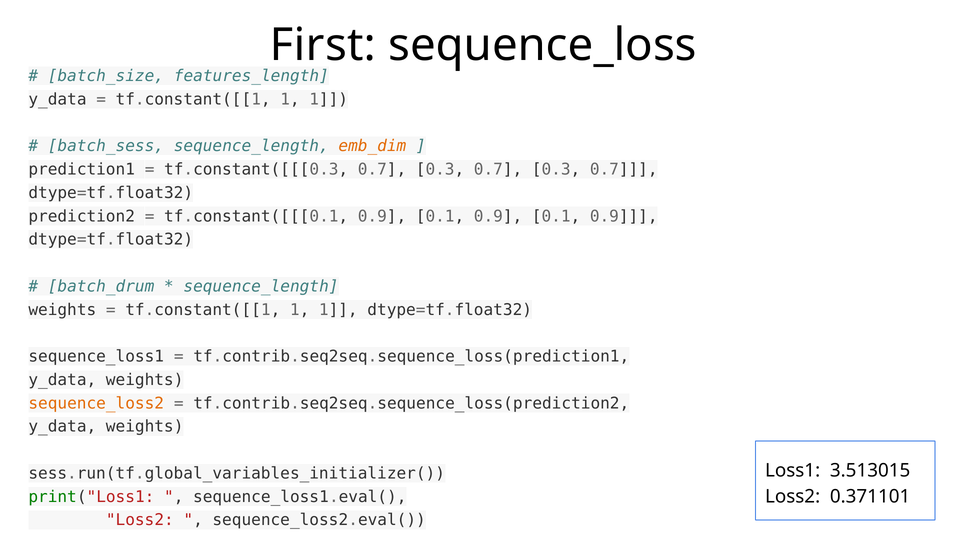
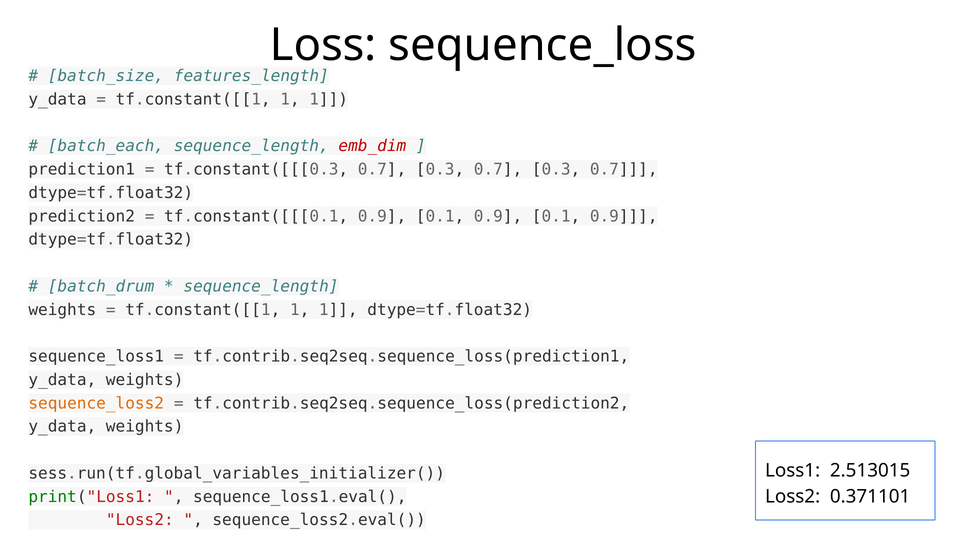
First: First -> Loss
batch_sess: batch_sess -> batch_each
emb_dim colour: orange -> red
3.513015: 3.513015 -> 2.513015
